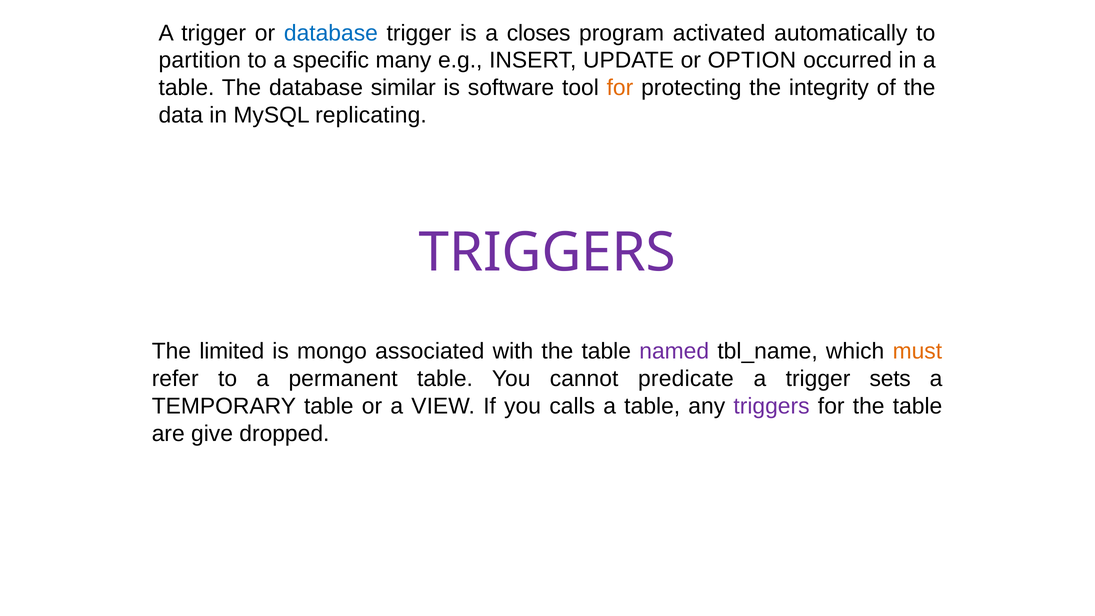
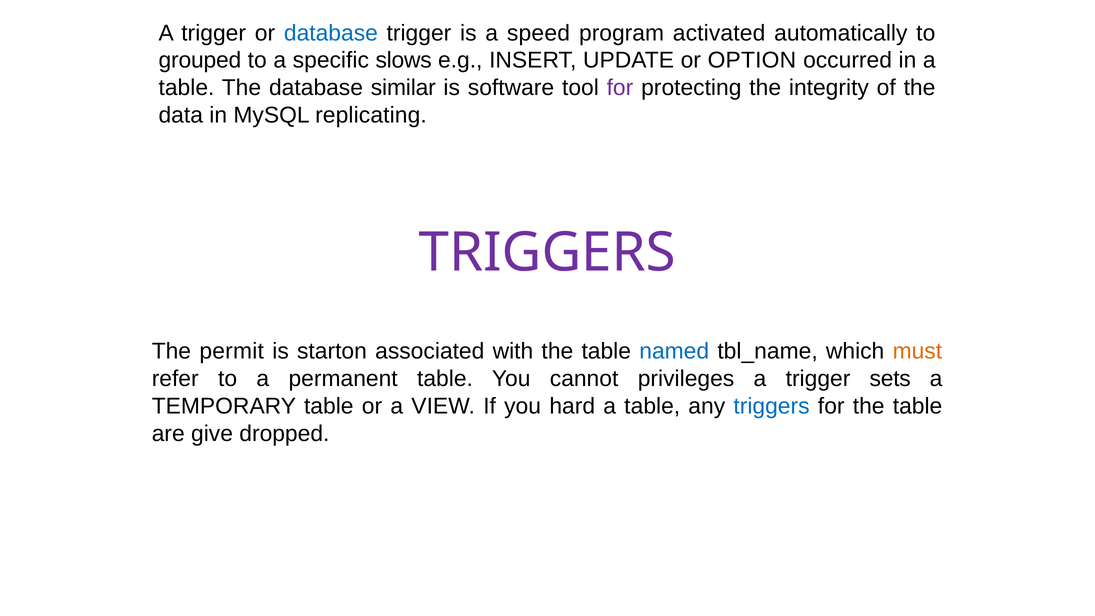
closes: closes -> speed
partition: partition -> grouped
many: many -> slows
for at (620, 88) colour: orange -> purple
limited: limited -> permit
mongo: mongo -> starton
named colour: purple -> blue
predicate: predicate -> privileges
calls: calls -> hard
triggers at (772, 406) colour: purple -> blue
